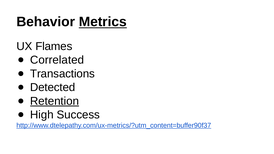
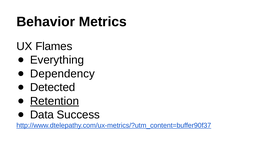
Metrics underline: present -> none
Correlated: Correlated -> Everything
Transactions: Transactions -> Dependency
High: High -> Data
